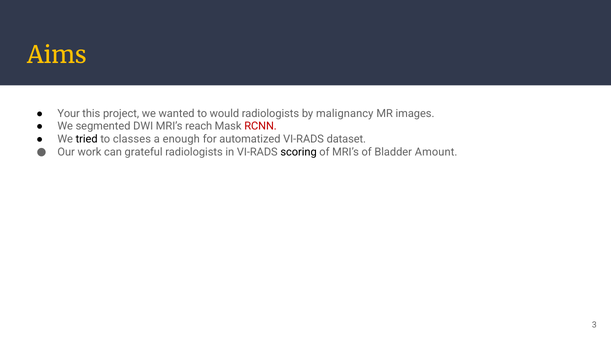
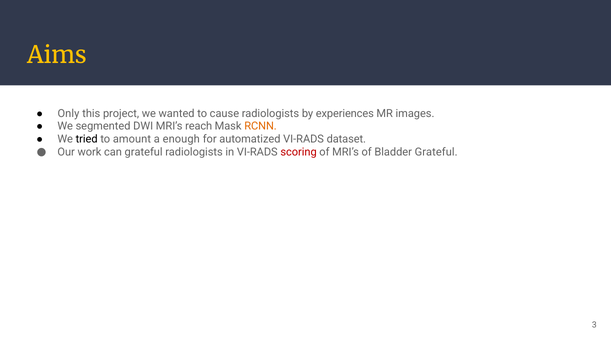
Your: Your -> Only
would: would -> cause
malignancy: malignancy -> experiences
RCNN colour: red -> orange
classes: classes -> amount
scoring colour: black -> red
Bladder Amount: Amount -> Grateful
